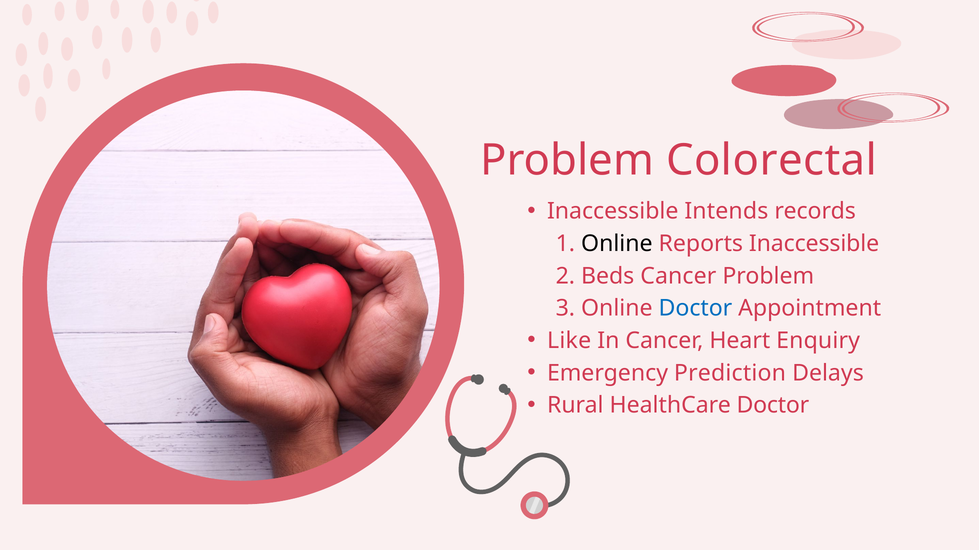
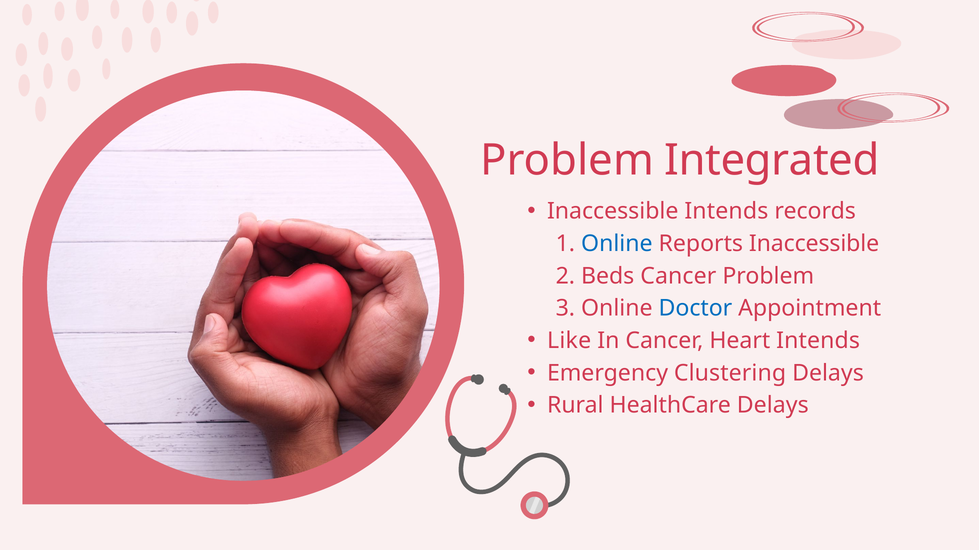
Colorectal: Colorectal -> Integrated
Online at (617, 244) colour: black -> blue
Heart Enquiry: Enquiry -> Intends
Prediction: Prediction -> Clustering
HealthCare Doctor: Doctor -> Delays
